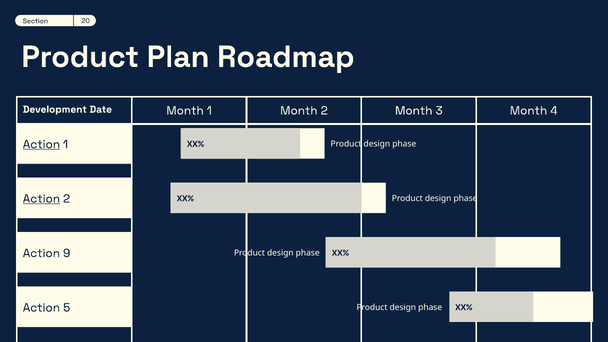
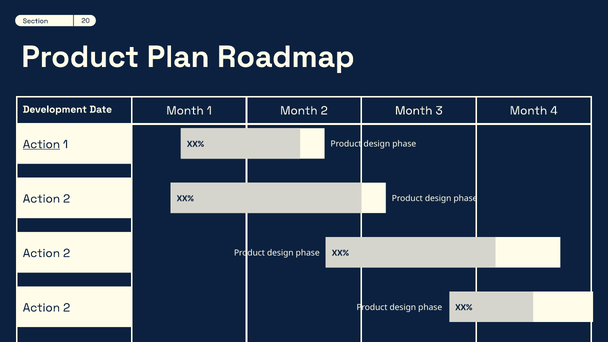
Action at (41, 199) underline: present -> none
9 at (67, 253): 9 -> 2
5 at (67, 308): 5 -> 2
